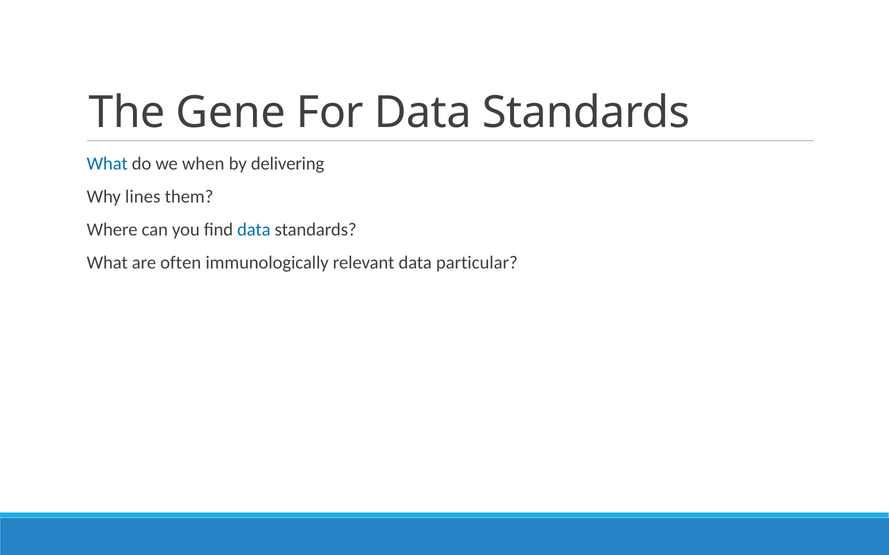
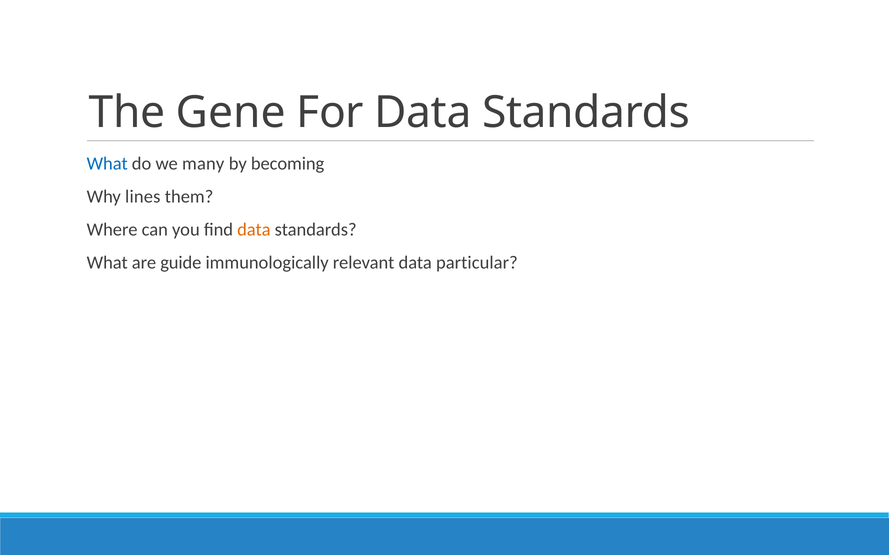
when: when -> many
delivering: delivering -> becoming
data at (254, 230) colour: blue -> orange
often: often -> guide
